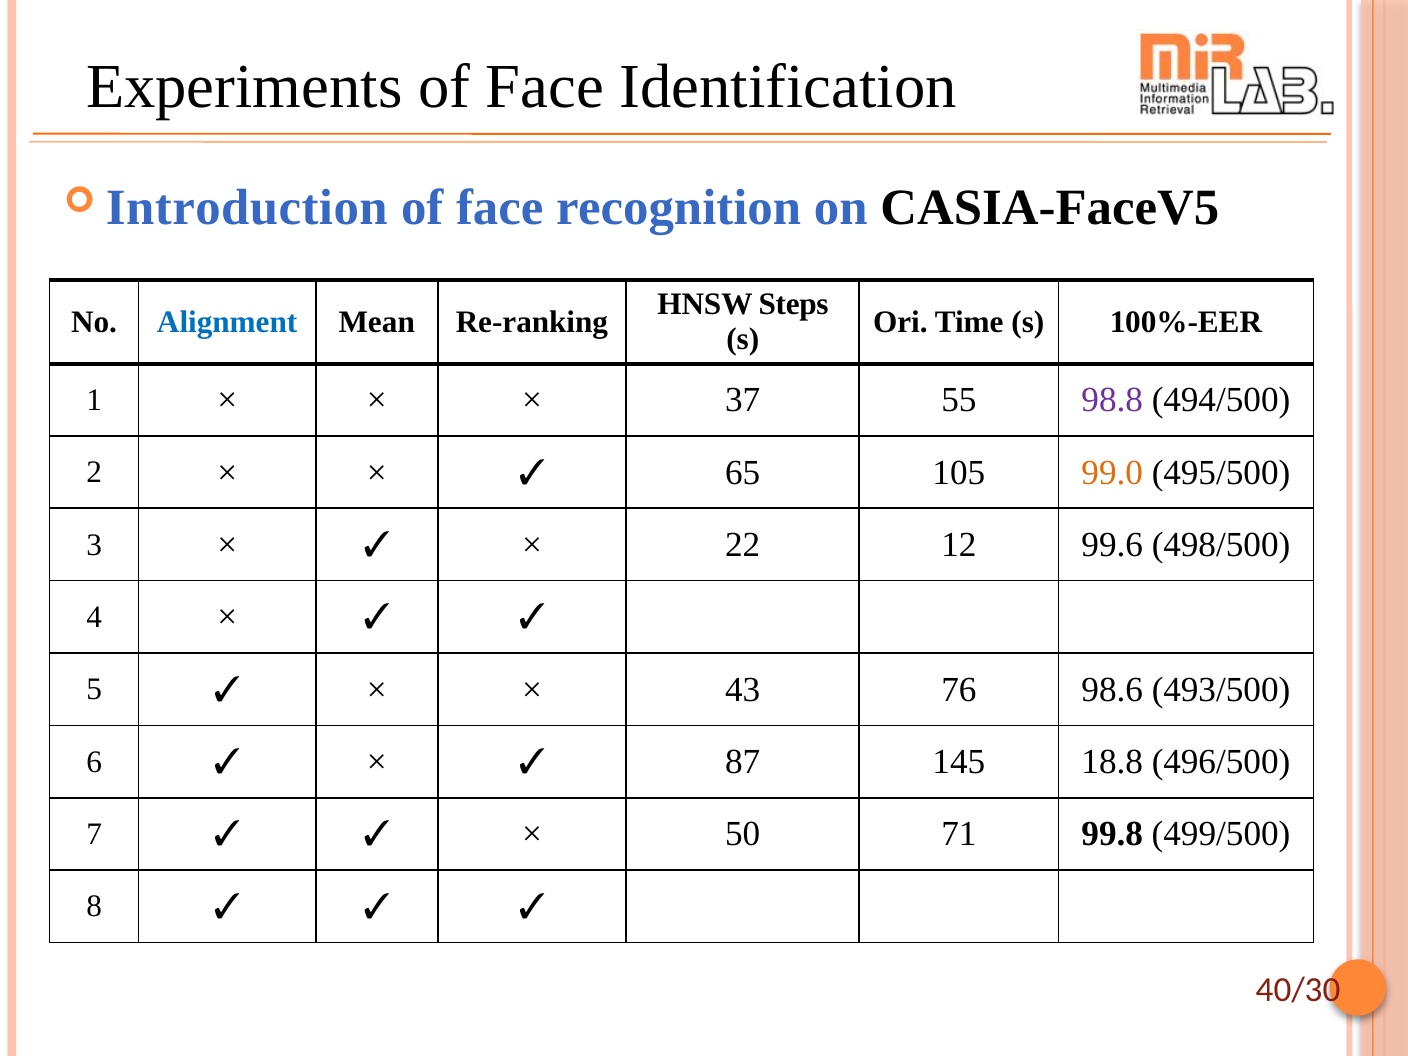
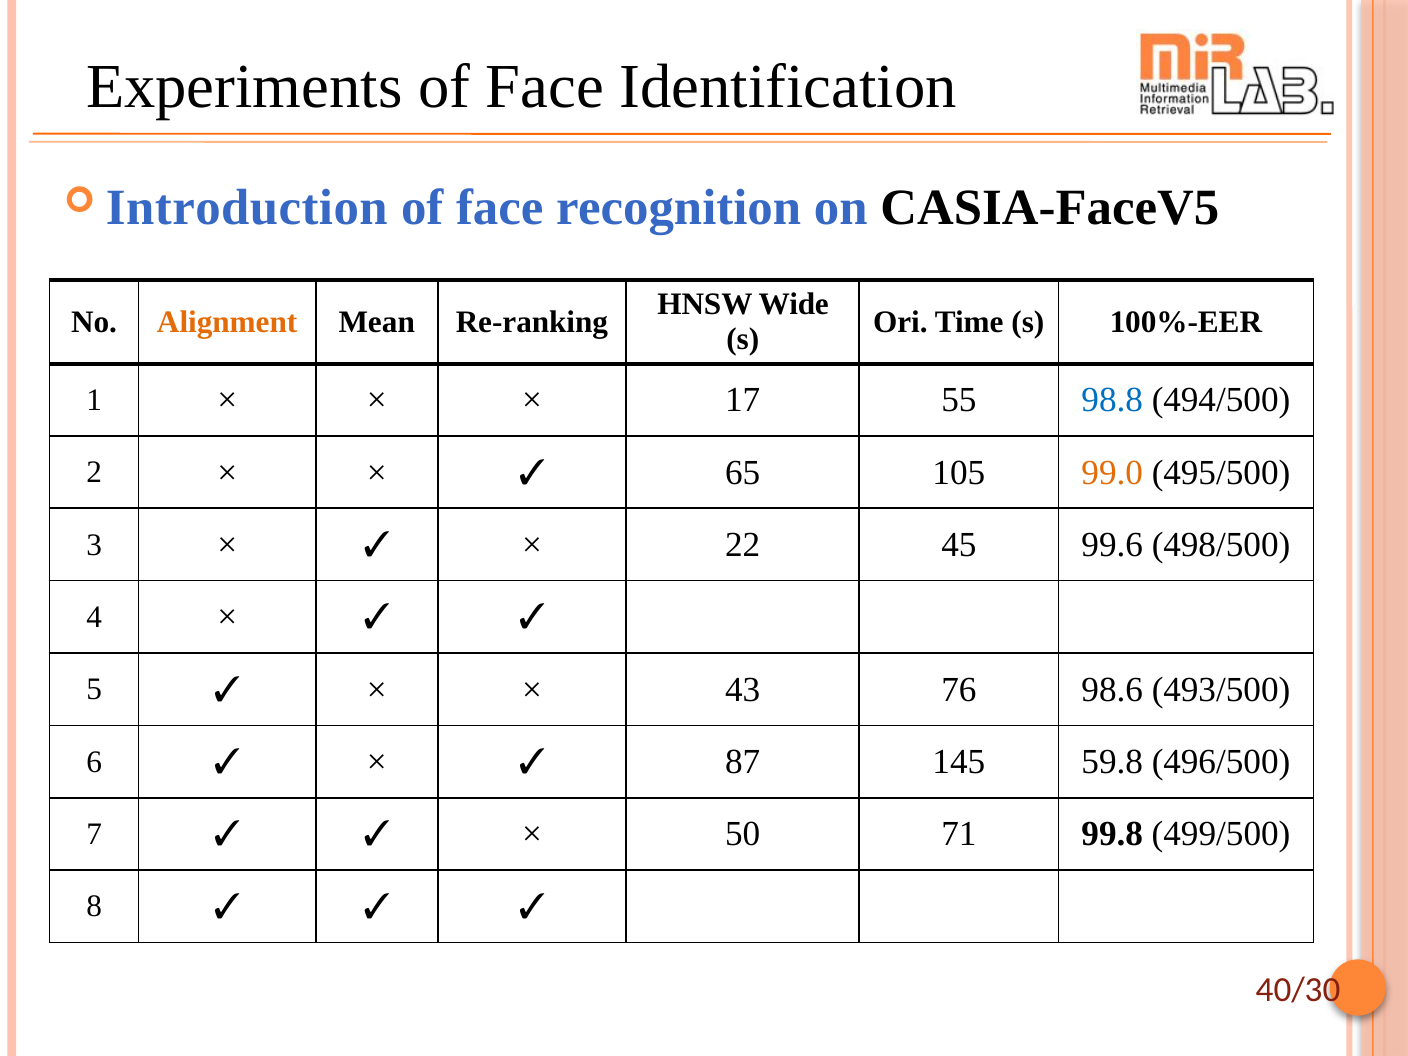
Steps: Steps -> Wide
Alignment colour: blue -> orange
37: 37 -> 17
98.8 colour: purple -> blue
12: 12 -> 45
18.8: 18.8 -> 59.8
